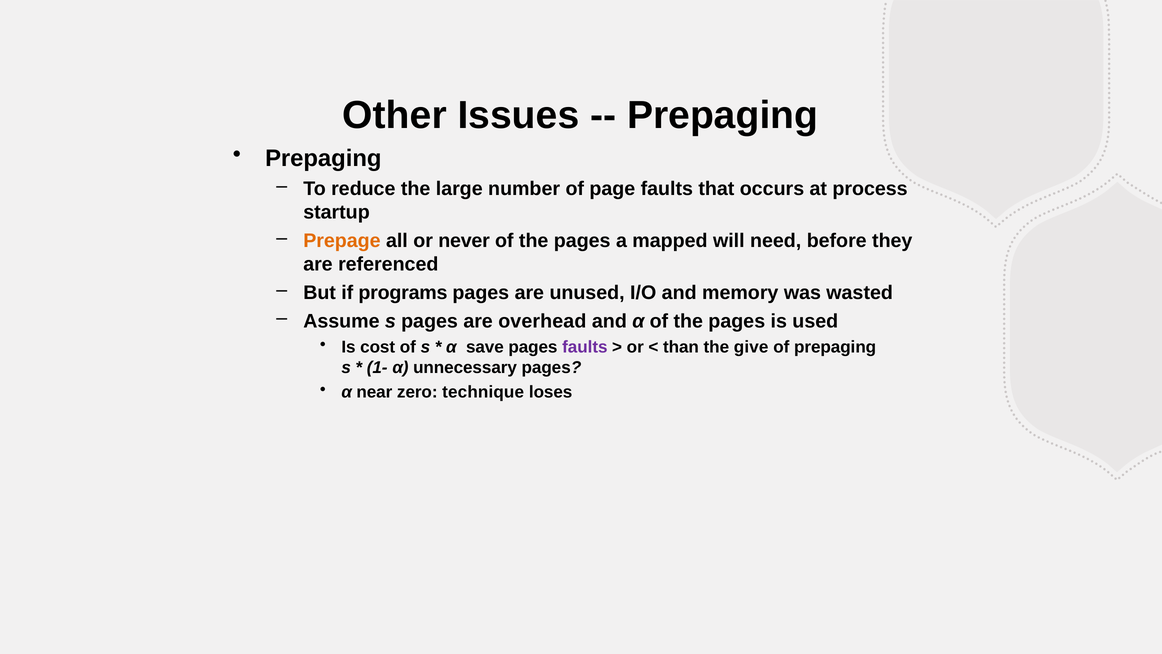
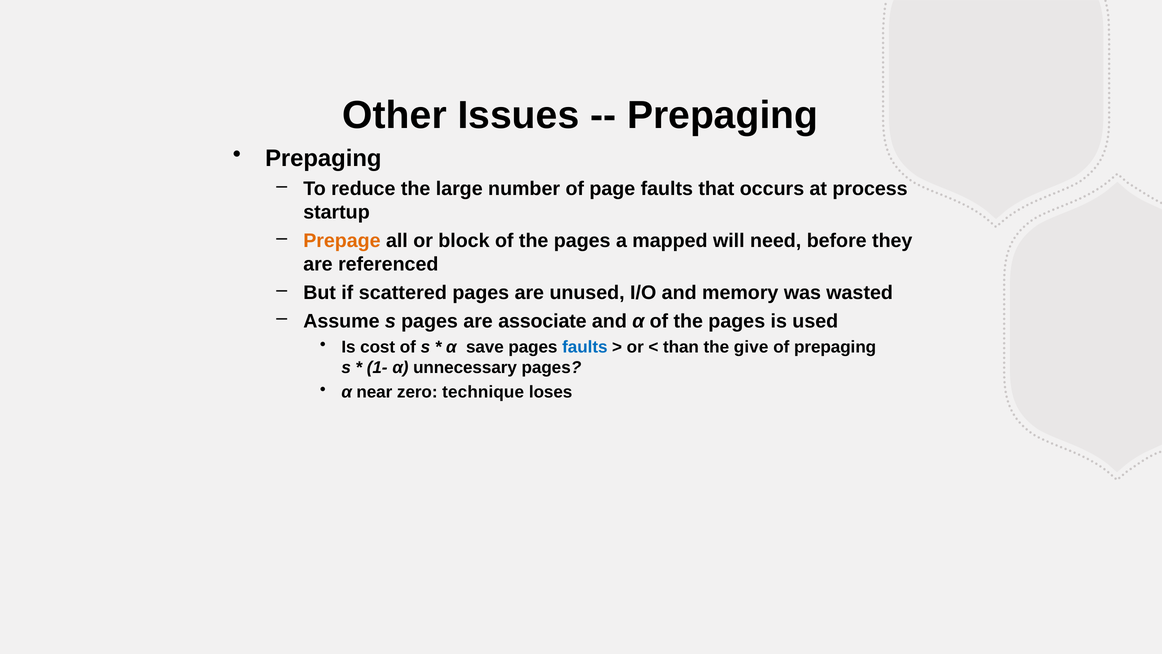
never: never -> block
programs: programs -> scattered
overhead: overhead -> associate
faults at (585, 347) colour: purple -> blue
